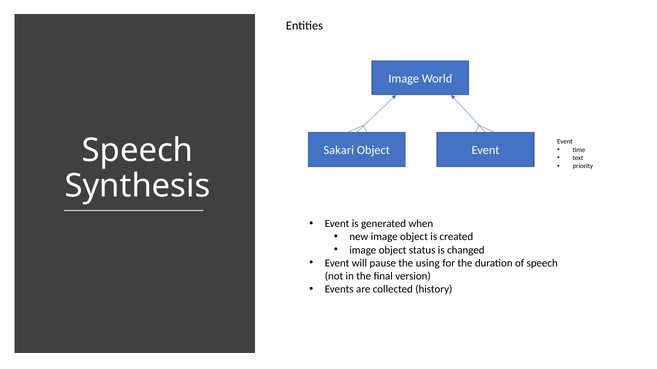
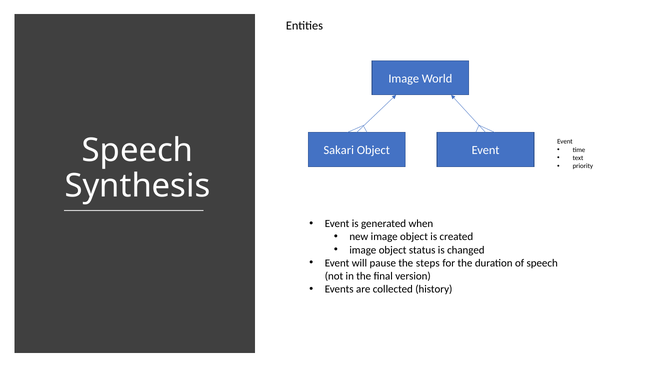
using: using -> steps
